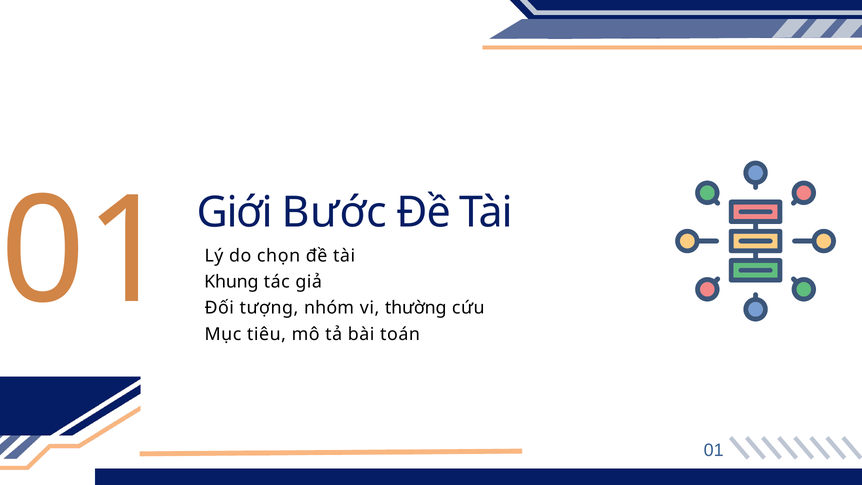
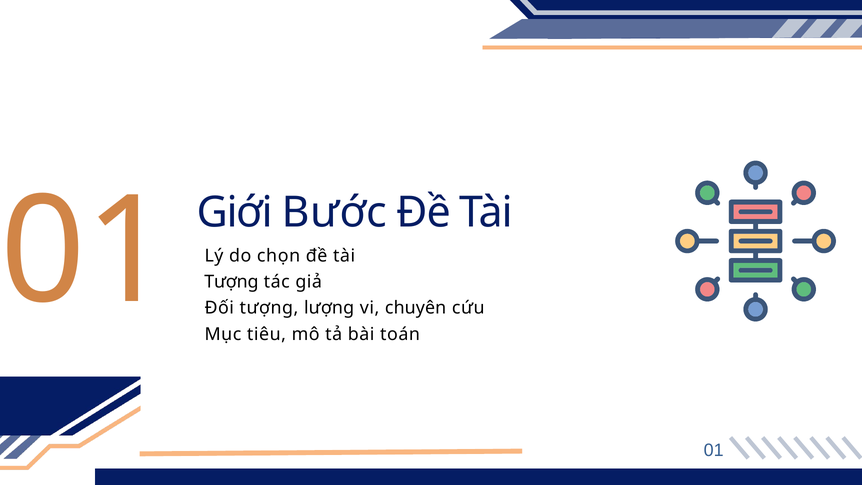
Khung at (231, 282): Khung -> Tượng
nhóm: nhóm -> lượng
thường: thường -> chuyên
